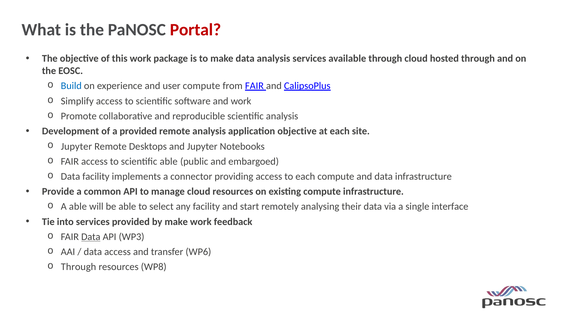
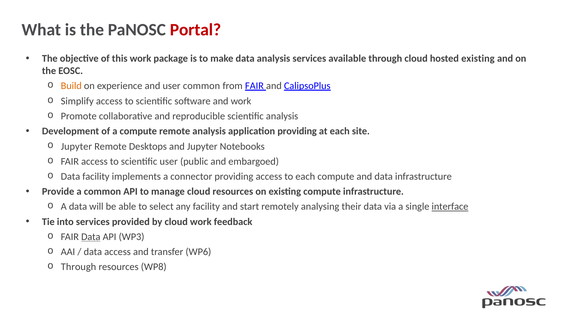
hosted through: through -> existing
Build colour: blue -> orange
user compute: compute -> common
a provided: provided -> compute
application objective: objective -> providing
scientific able: able -> user
A able: able -> data
interface underline: none -> present
by make: make -> cloud
